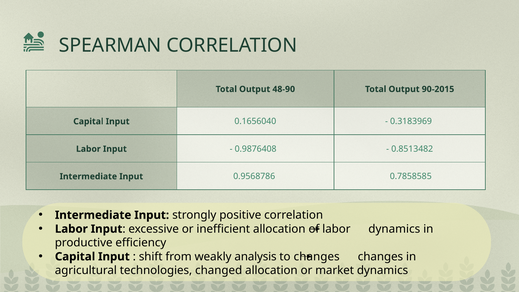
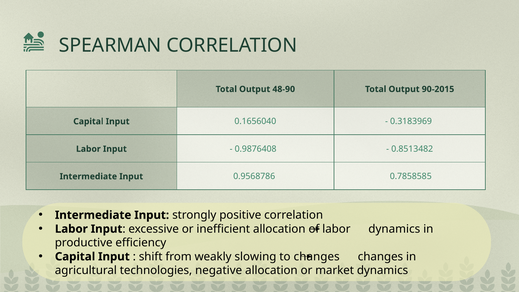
analysis: analysis -> slowing
changed: changed -> negative
